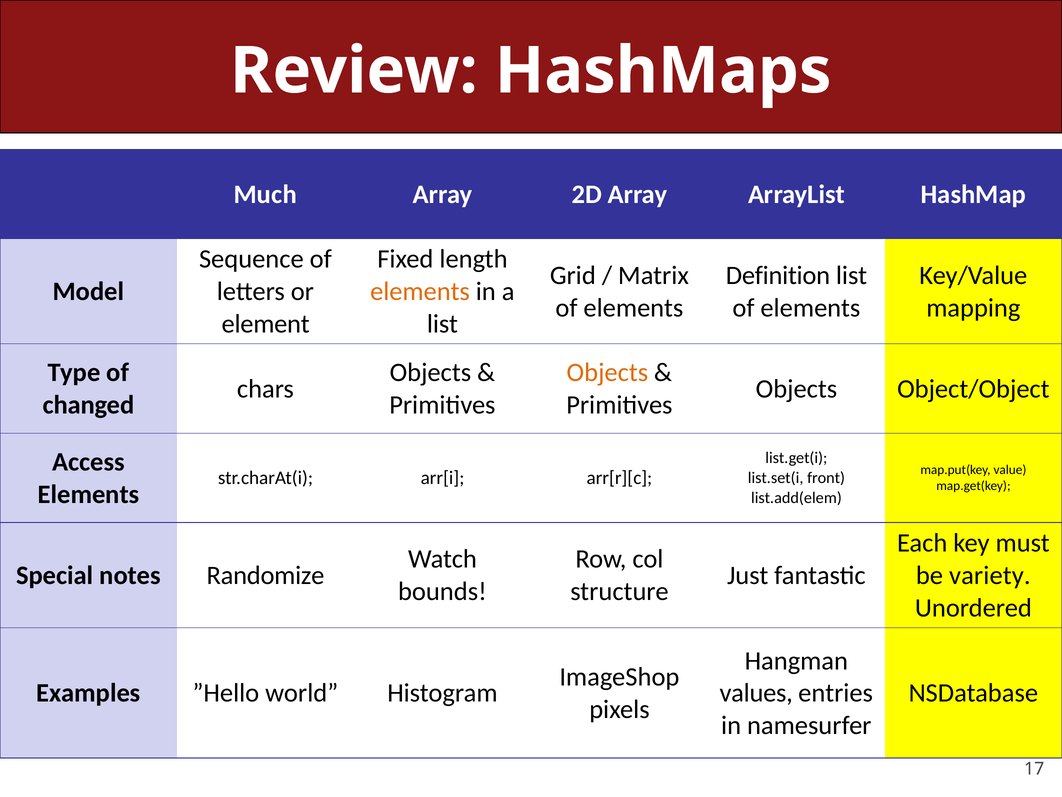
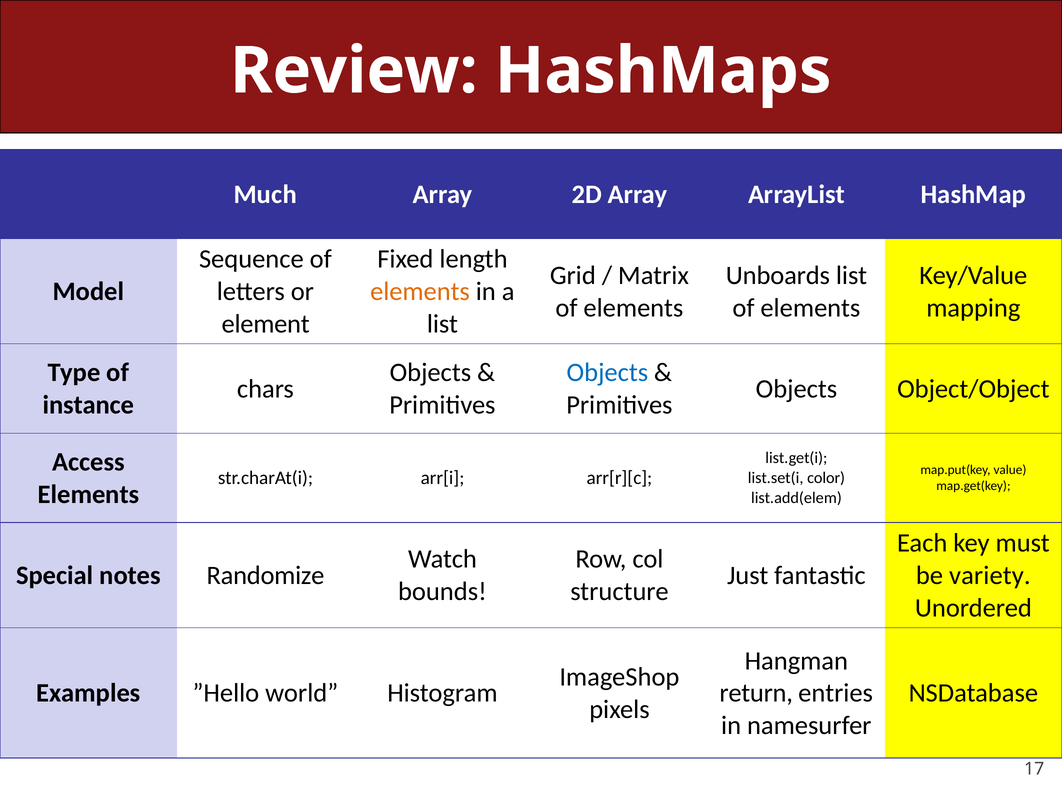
Definition: Definition -> Unboards
Objects at (607, 372) colour: orange -> blue
changed: changed -> instance
front: front -> color
values: values -> return
